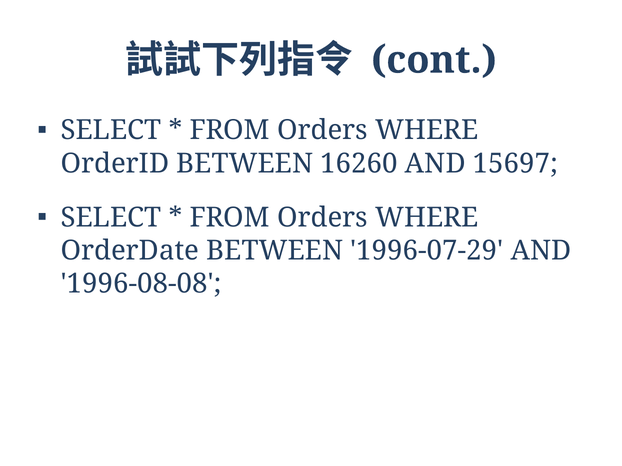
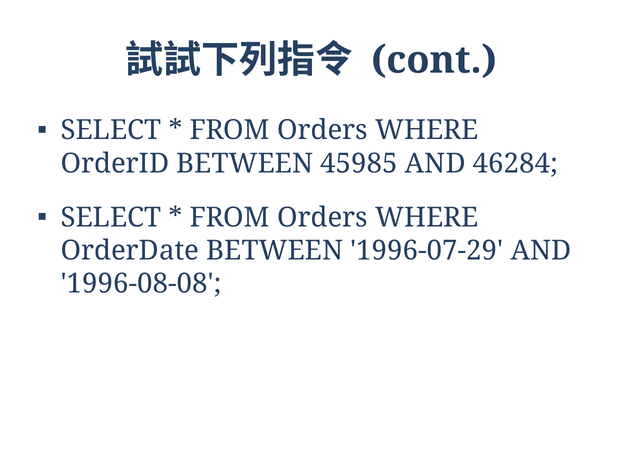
16260: 16260 -> 45985
15697: 15697 -> 46284
